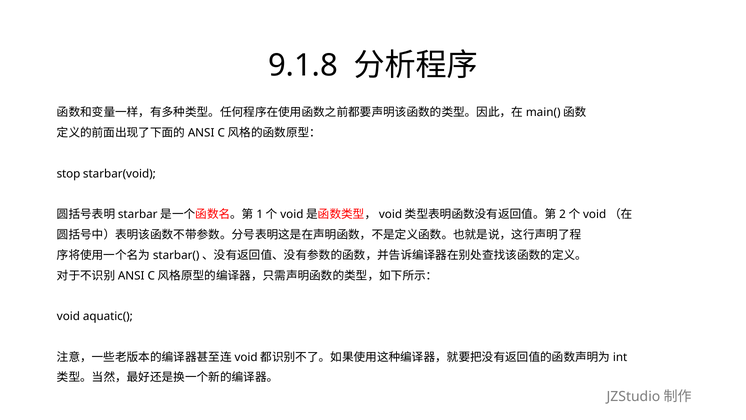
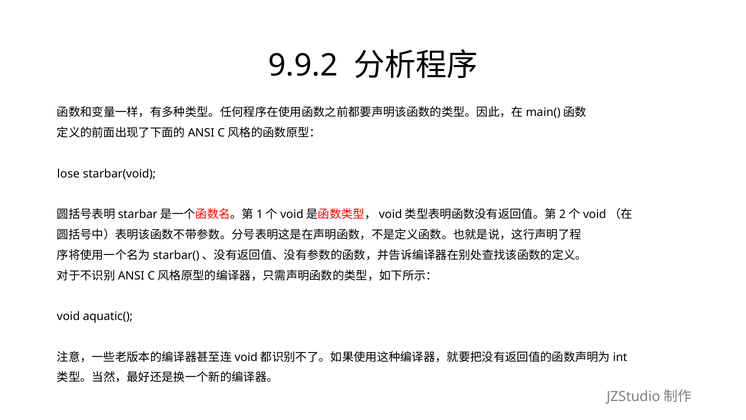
9.1.8: 9.1.8 -> 9.9.2
stop: stop -> lose
